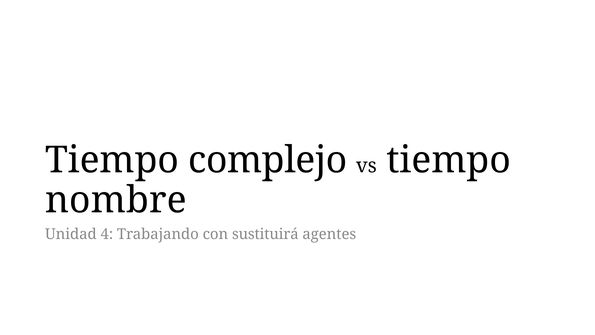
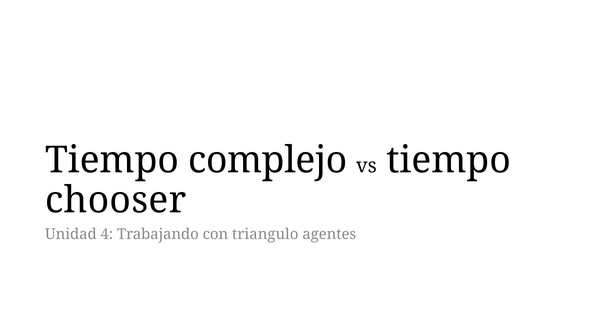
nombre: nombre -> chooser
sustituirá: sustituirá -> triangulo
